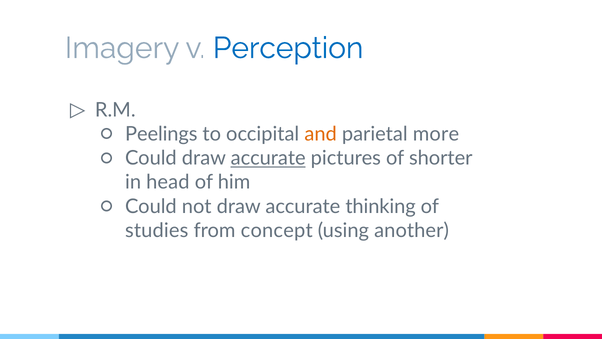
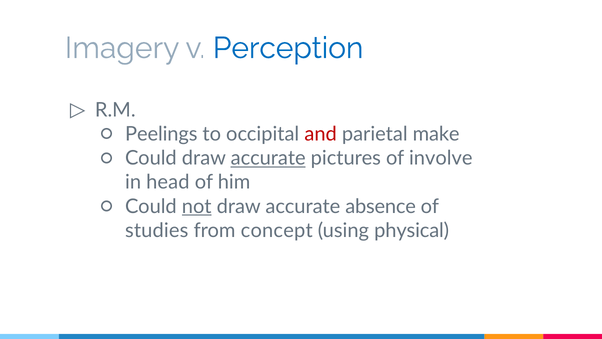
and colour: orange -> red
more: more -> make
shorter: shorter -> involve
not underline: none -> present
thinking: thinking -> absence
another: another -> physical
